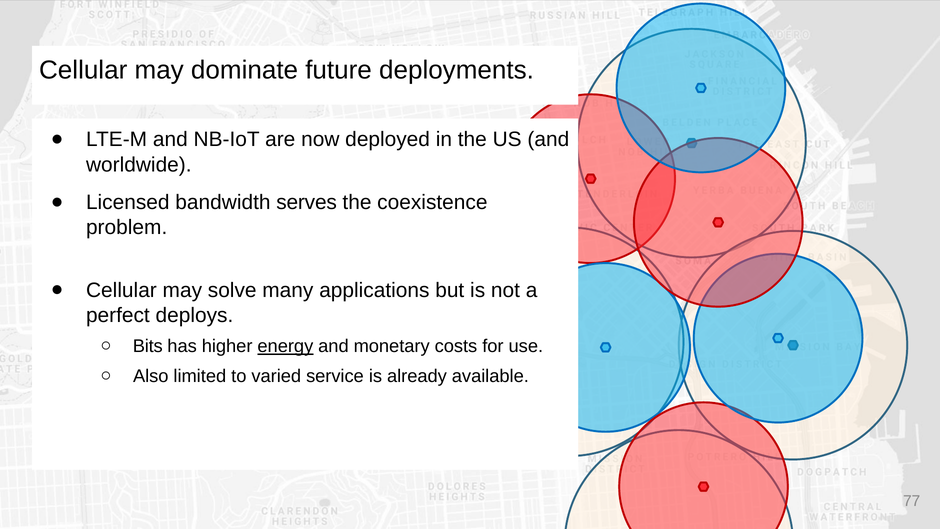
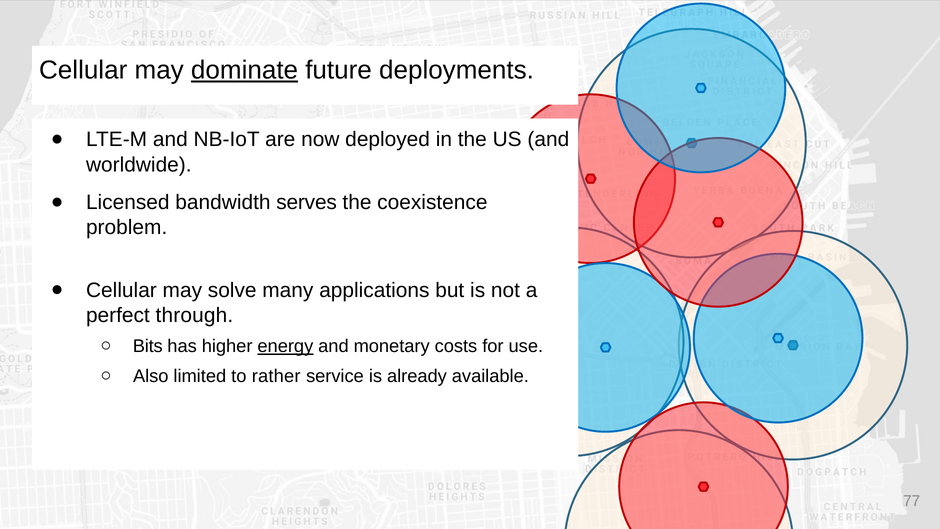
dominate underline: none -> present
deploys: deploys -> through
varied: varied -> rather
